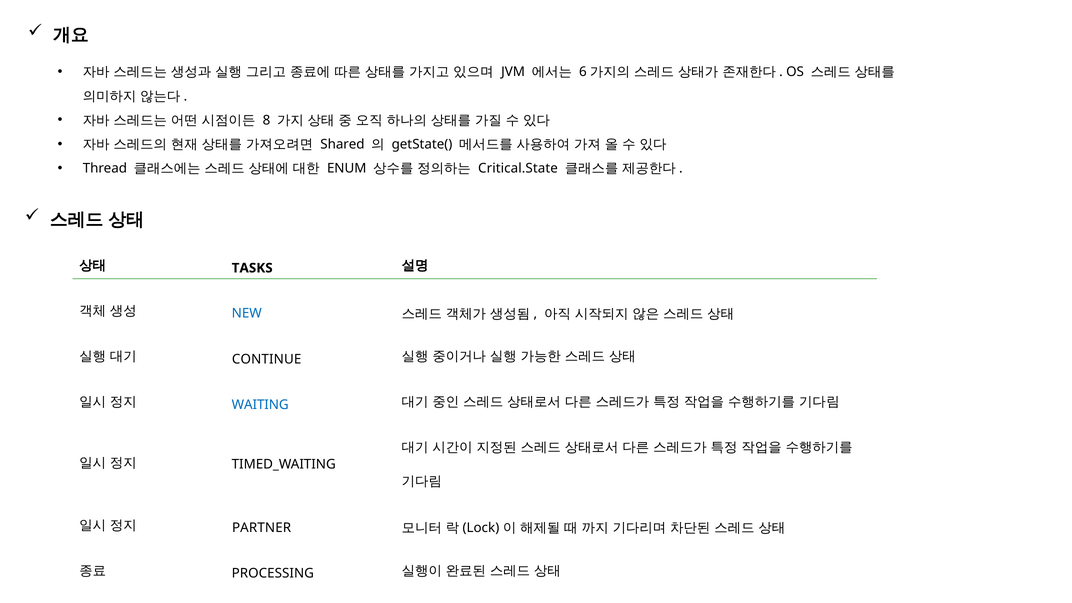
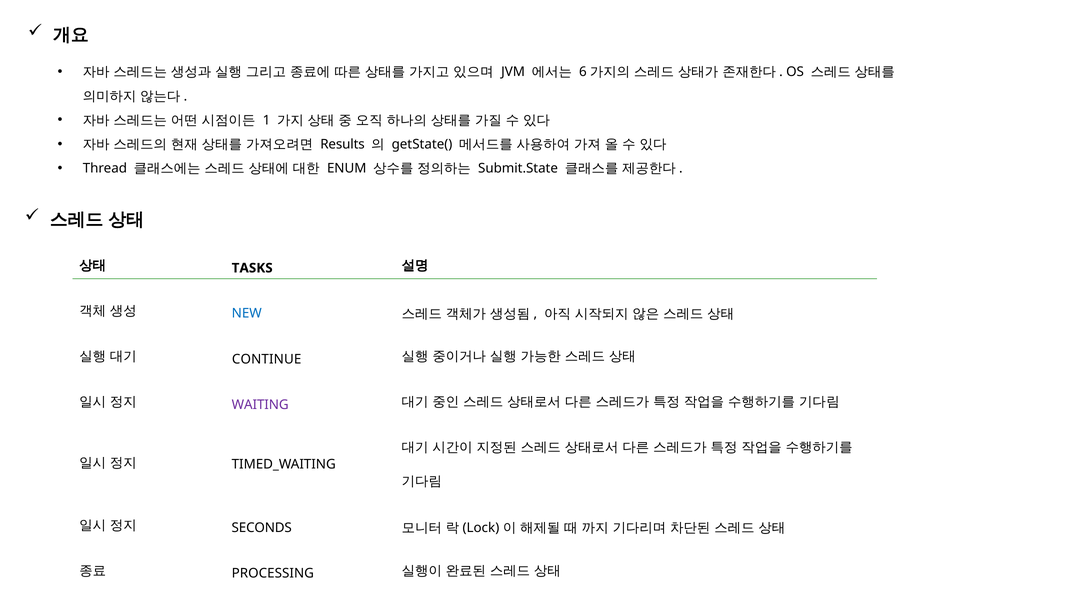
8: 8 -> 1
Shared: Shared -> Results
Critical.State: Critical.State -> Submit.State
WAITING colour: blue -> purple
PARTNER: PARTNER -> SECONDS
